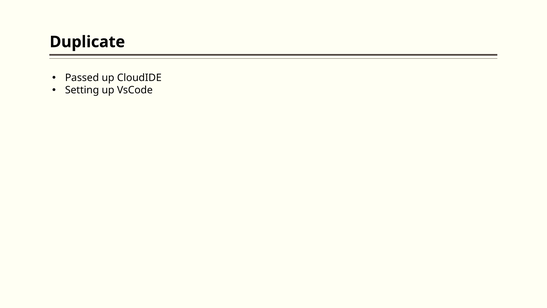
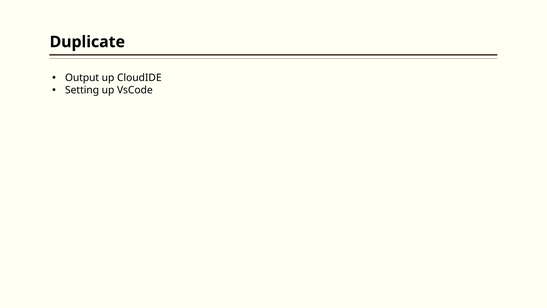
Passed: Passed -> Output
